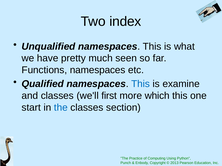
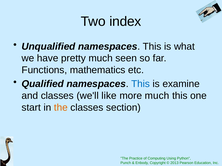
Functions namespaces: namespaces -> mathematics
first: first -> like
more which: which -> much
the at (61, 108) colour: blue -> orange
